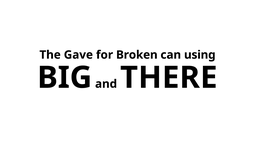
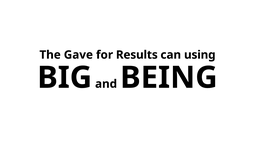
Broken: Broken -> Results
THERE: THERE -> BEING
